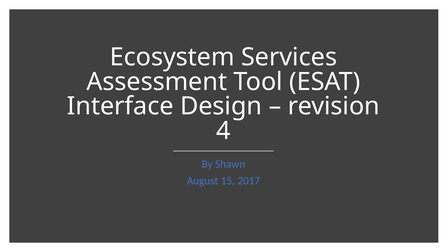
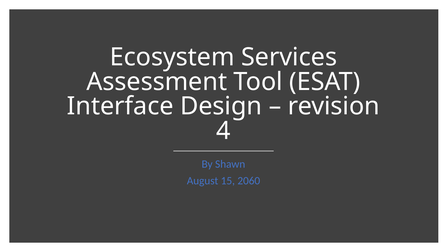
2017: 2017 -> 2060
